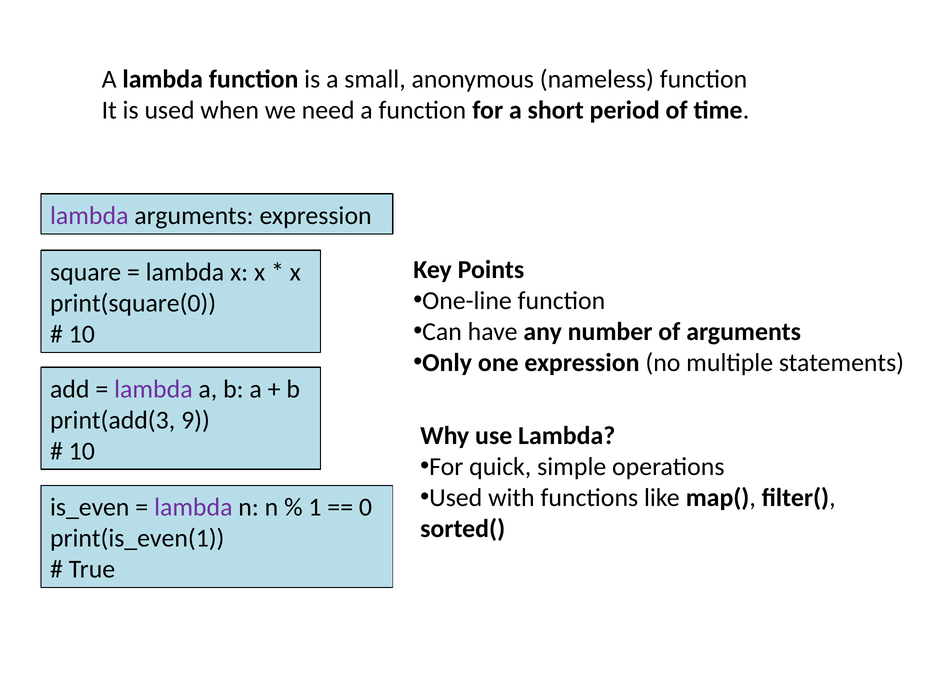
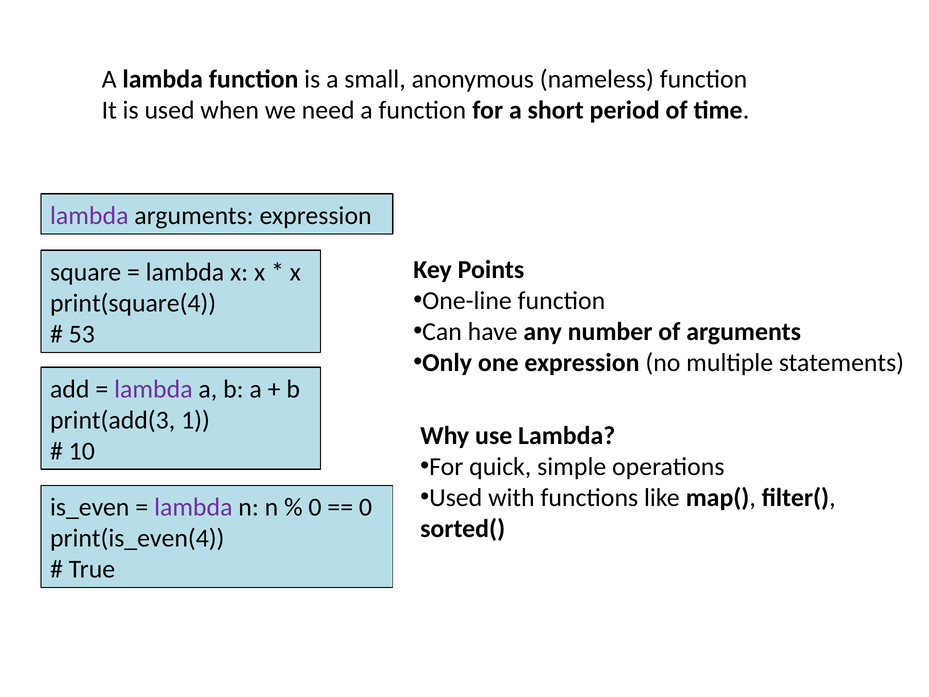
print(square(0: print(square(0 -> print(square(4
10 at (82, 334): 10 -> 53
9: 9 -> 1
1 at (315, 507): 1 -> 0
print(is_even(1: print(is_even(1 -> print(is_even(4
